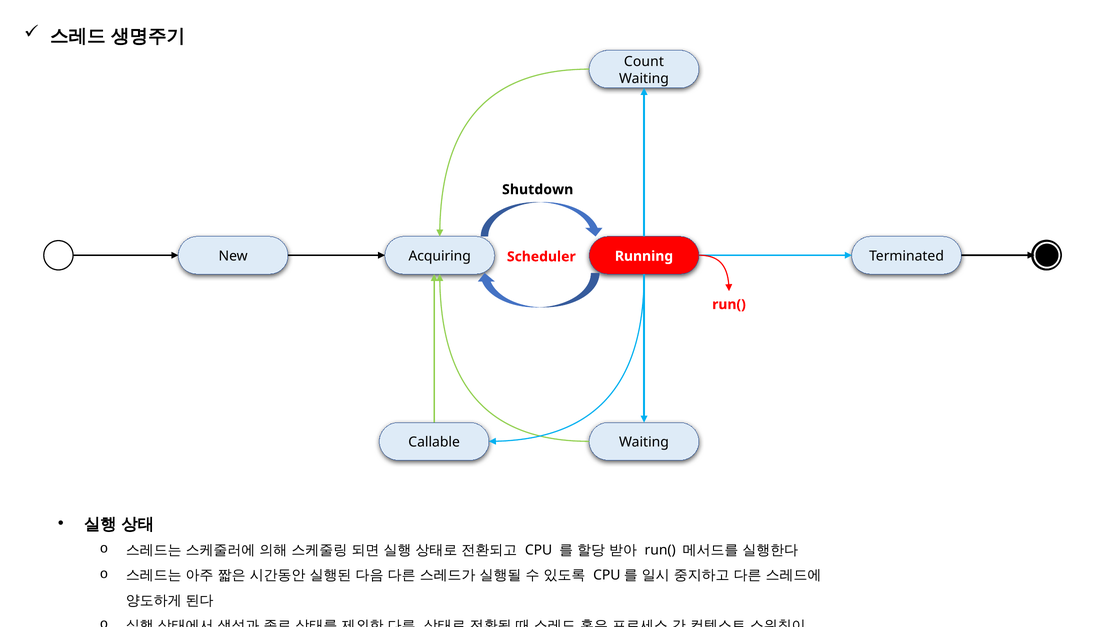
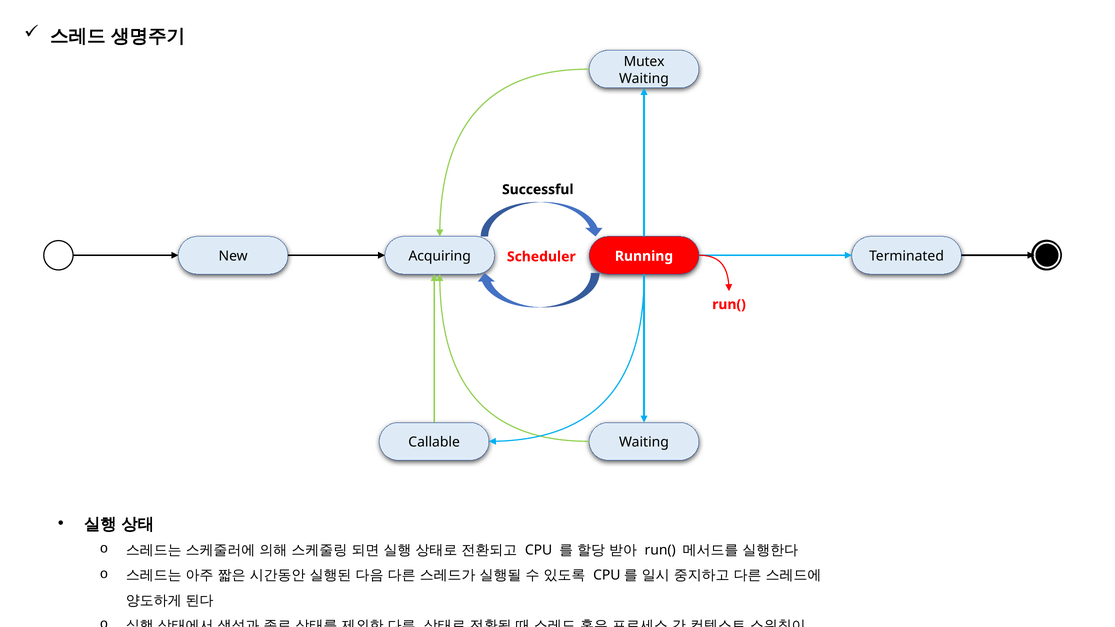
Count: Count -> Mutex
Shutdown: Shutdown -> Successful
